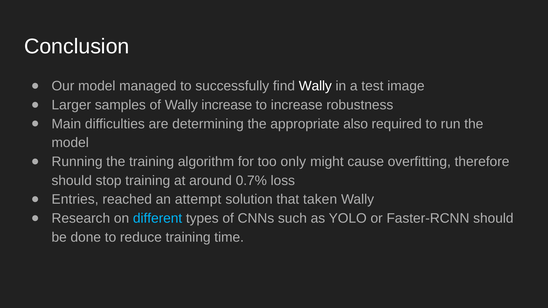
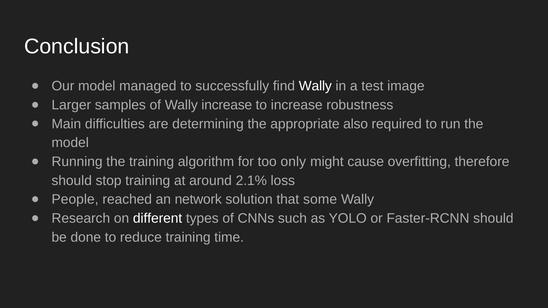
0.7%: 0.7% -> 2.1%
Entries: Entries -> People
attempt: attempt -> network
taken: taken -> some
different colour: light blue -> white
